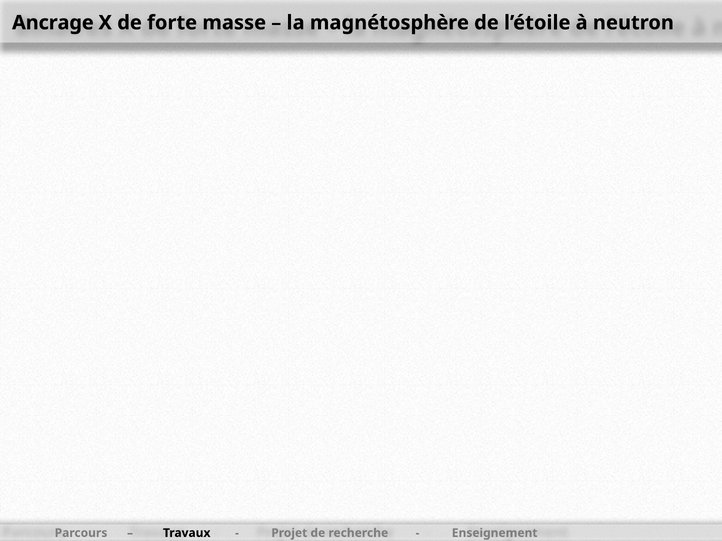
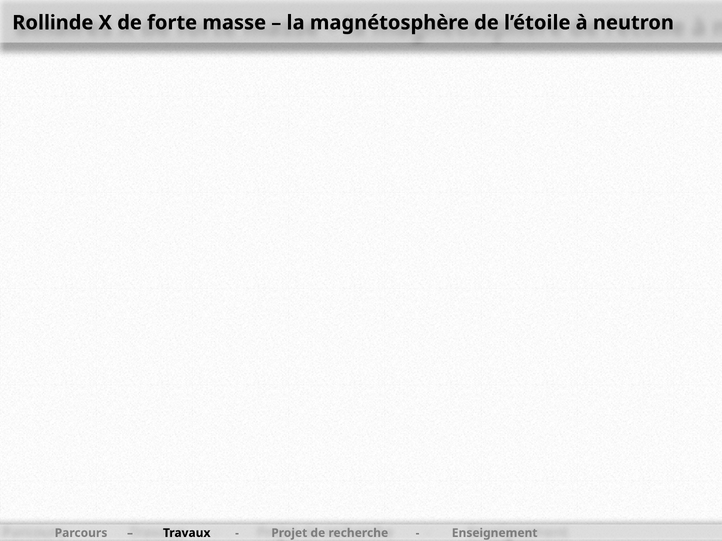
Ancrage: Ancrage -> Rollinde
